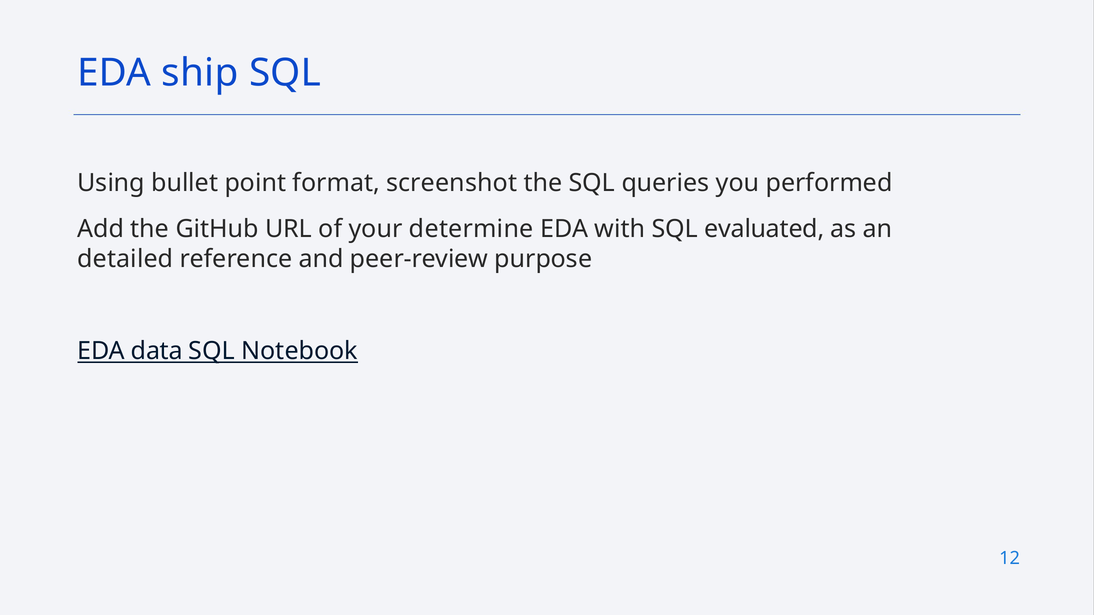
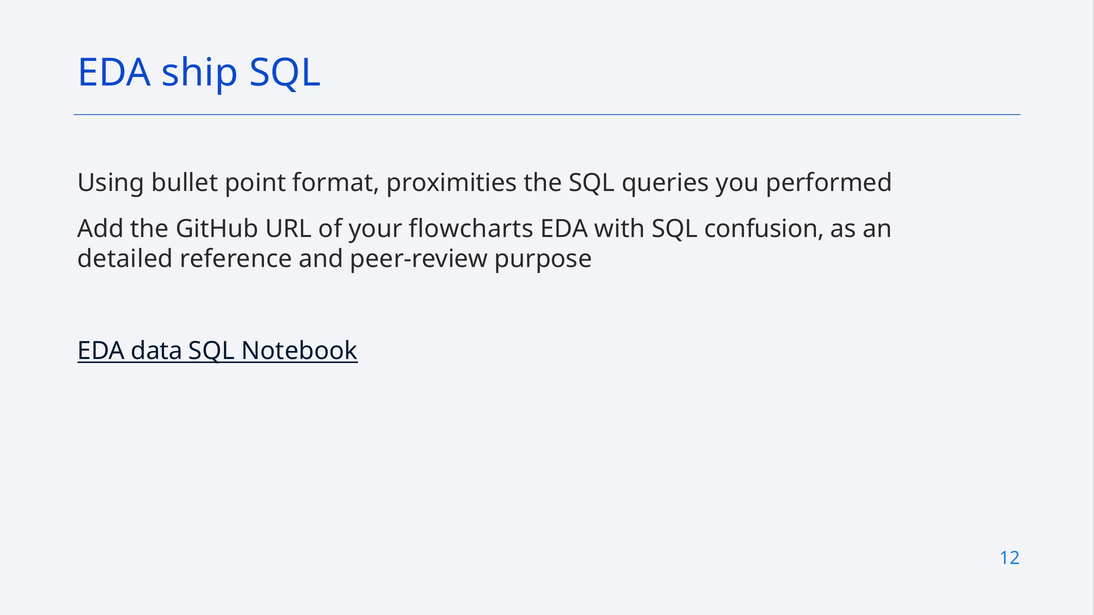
screenshot: screenshot -> proximities
determine: determine -> flowcharts
evaluated: evaluated -> confusion
